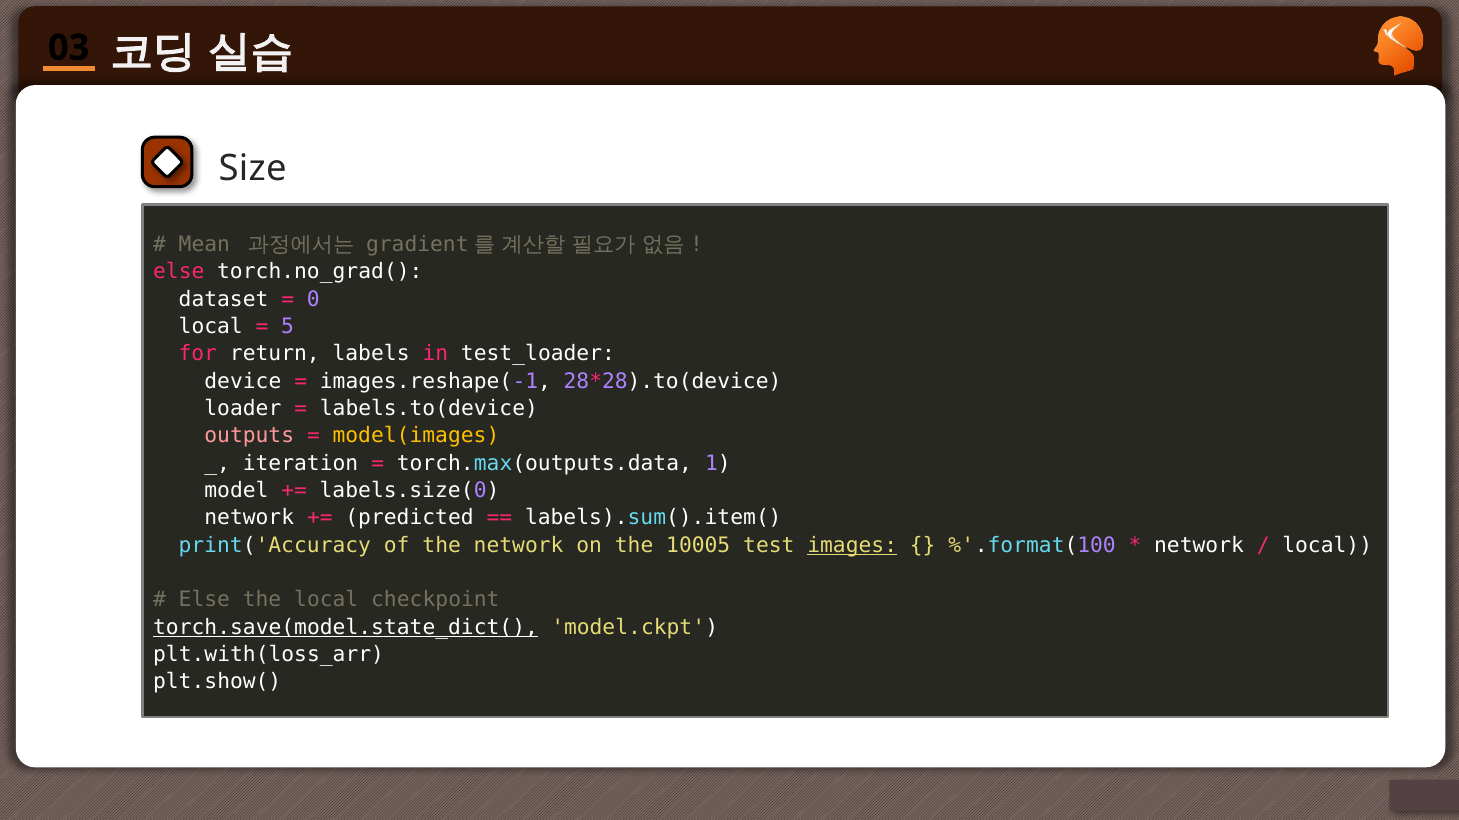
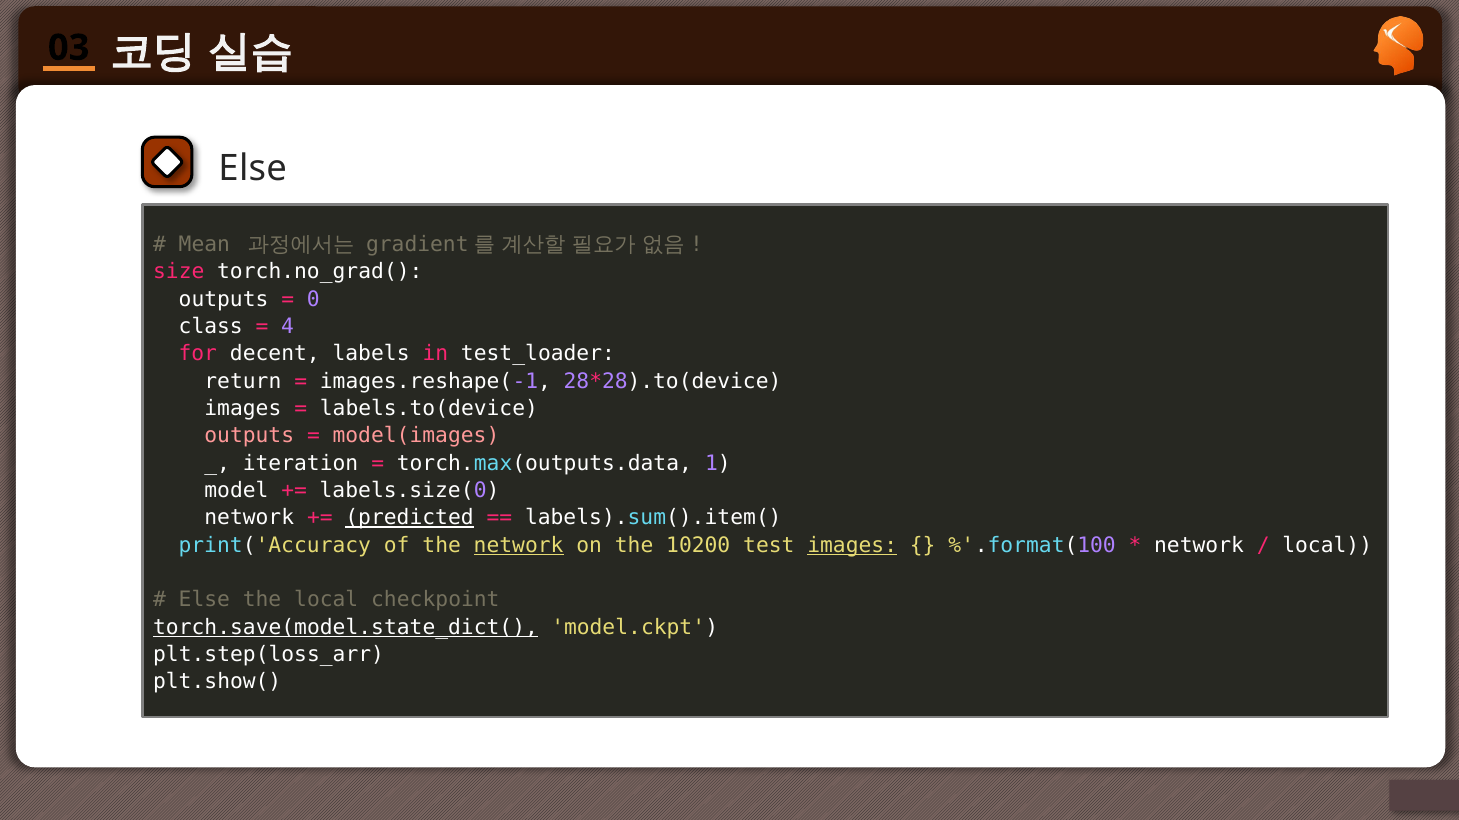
Size at (253, 169): Size -> Else
else at (179, 272): else -> size
dataset at (224, 299): dataset -> outputs
local at (211, 327): local -> class
5: 5 -> 4
return: return -> decent
device: device -> return
loader at (243, 409): loader -> images
model(images colour: yellow -> pink
predicted underline: none -> present
network at (519, 546) underline: none -> present
10005: 10005 -> 10200
plt.with(loss_arr: plt.with(loss_arr -> plt.step(loss_arr
